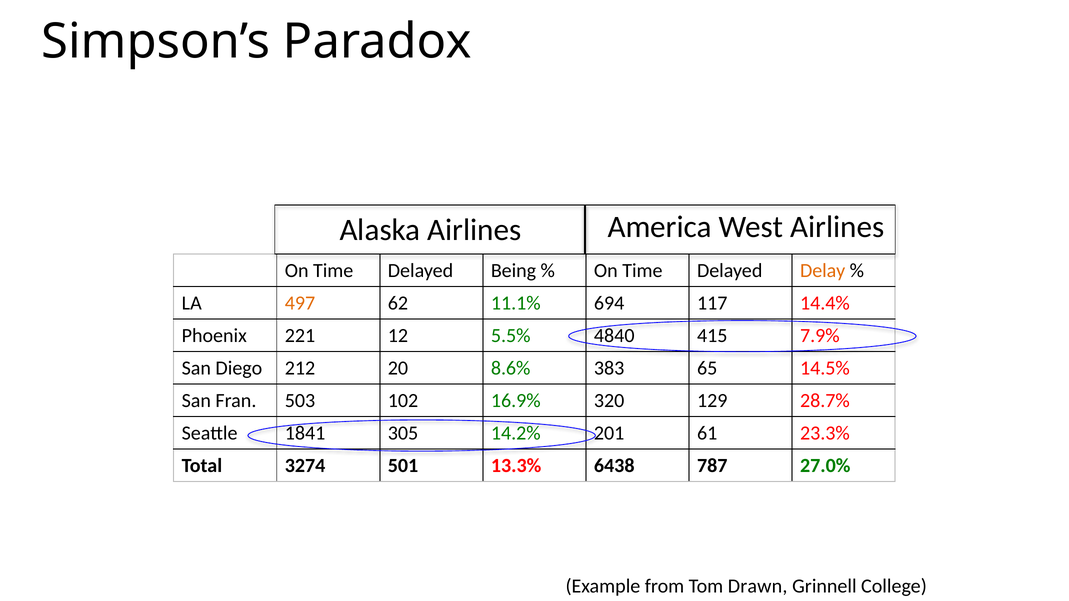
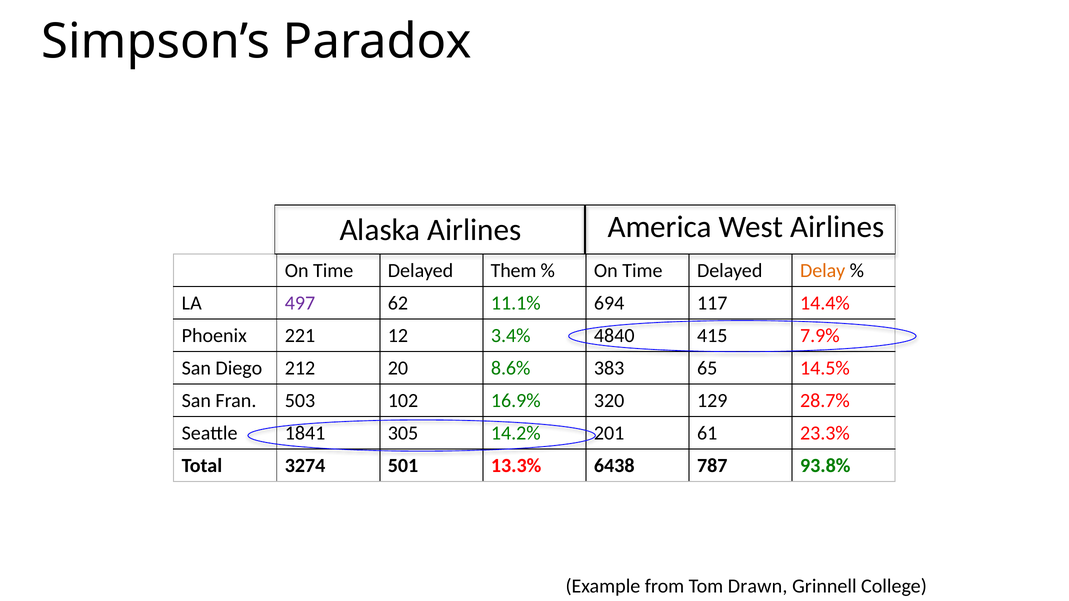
Being: Being -> Them
497 colour: orange -> purple
5.5%: 5.5% -> 3.4%
27.0%: 27.0% -> 93.8%
